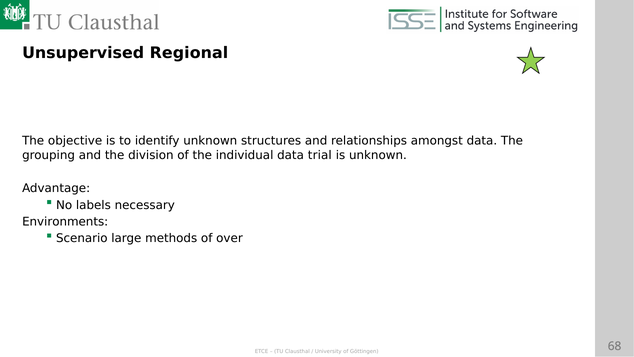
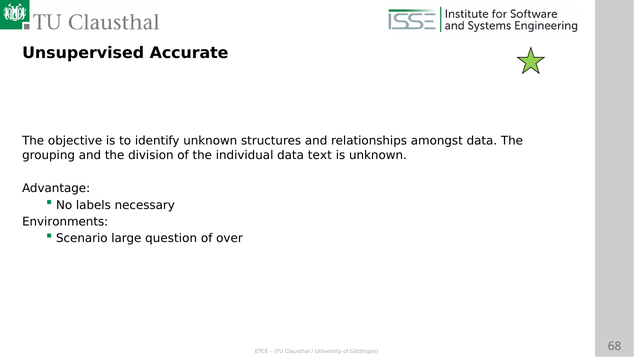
Regional: Regional -> Accurate
trial: trial -> text
methods: methods -> question
